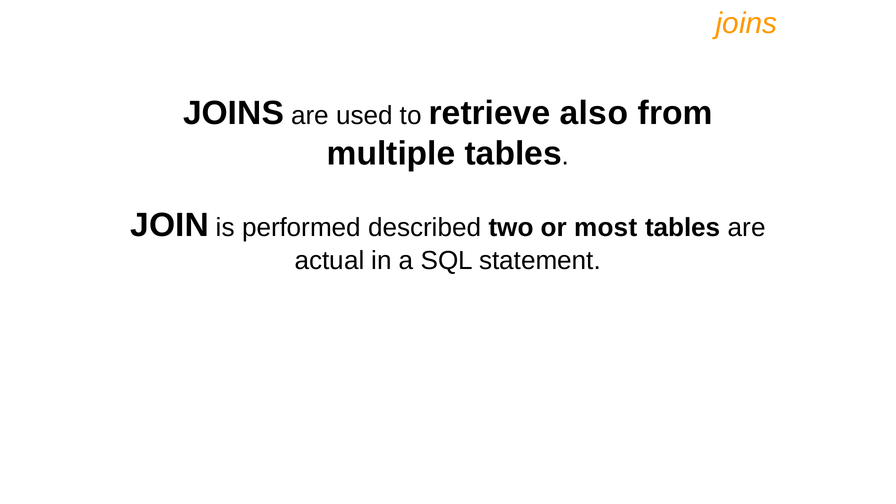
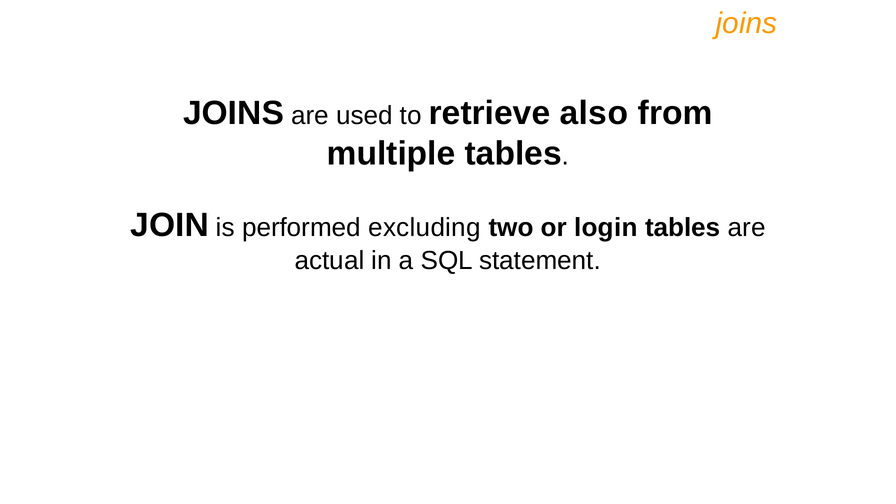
described: described -> excluding
most: most -> login
